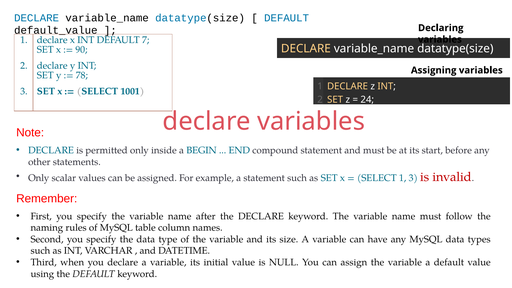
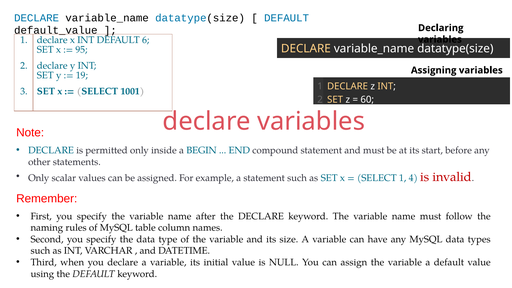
7: 7 -> 6
90: 90 -> 95
78: 78 -> 19
24: 24 -> 60
1 3: 3 -> 4
